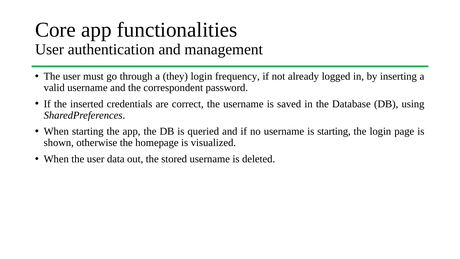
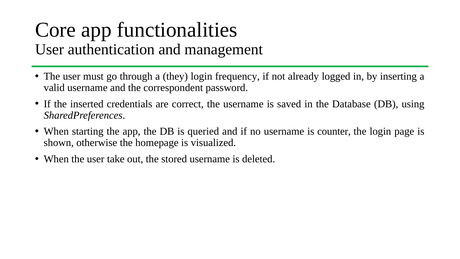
is starting: starting -> counter
data: data -> take
